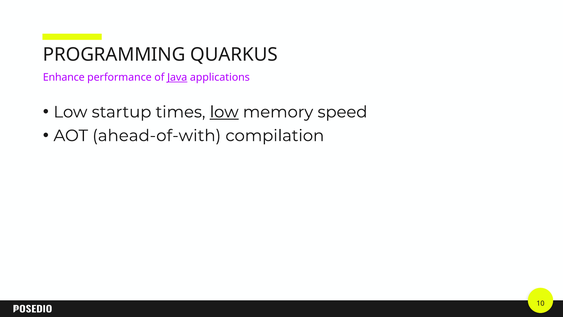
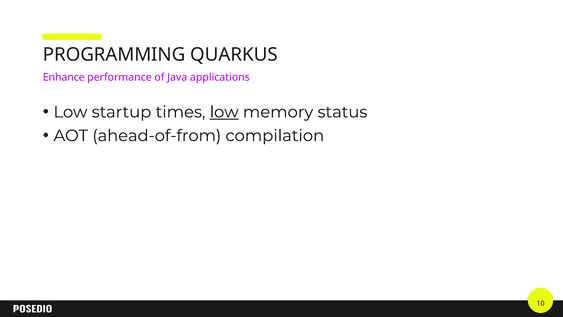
Java underline: present -> none
speed: speed -> status
ahead-of-with: ahead-of-with -> ahead-of-from
